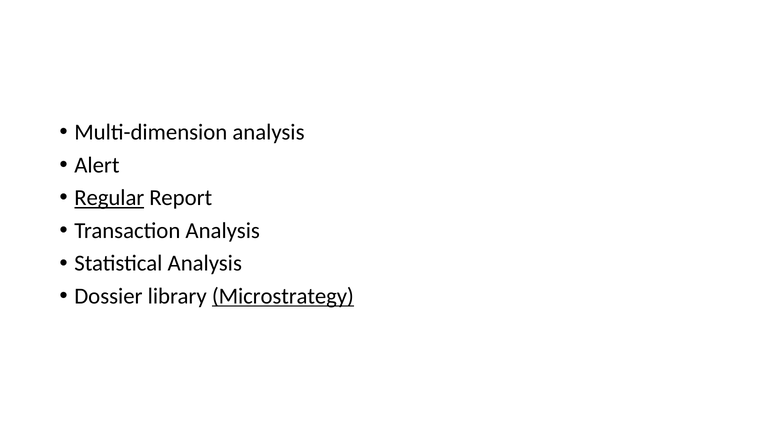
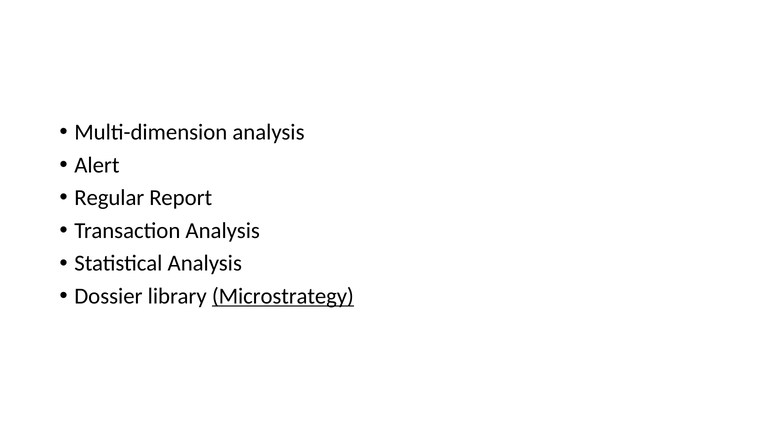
Regular underline: present -> none
